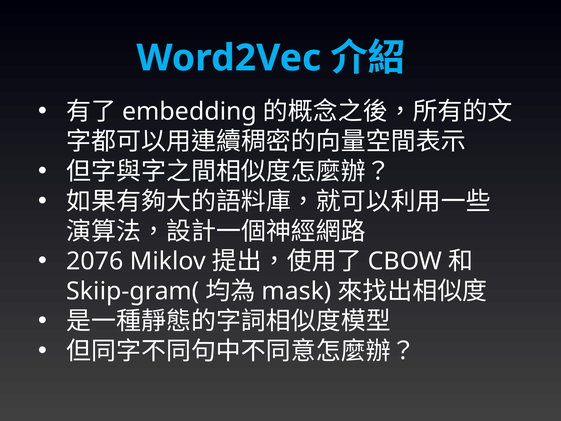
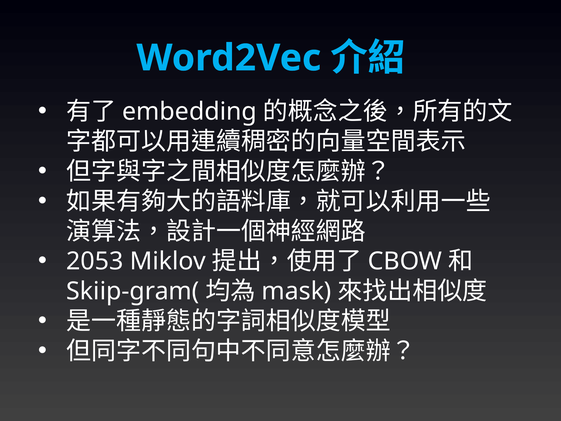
2076: 2076 -> 2053
